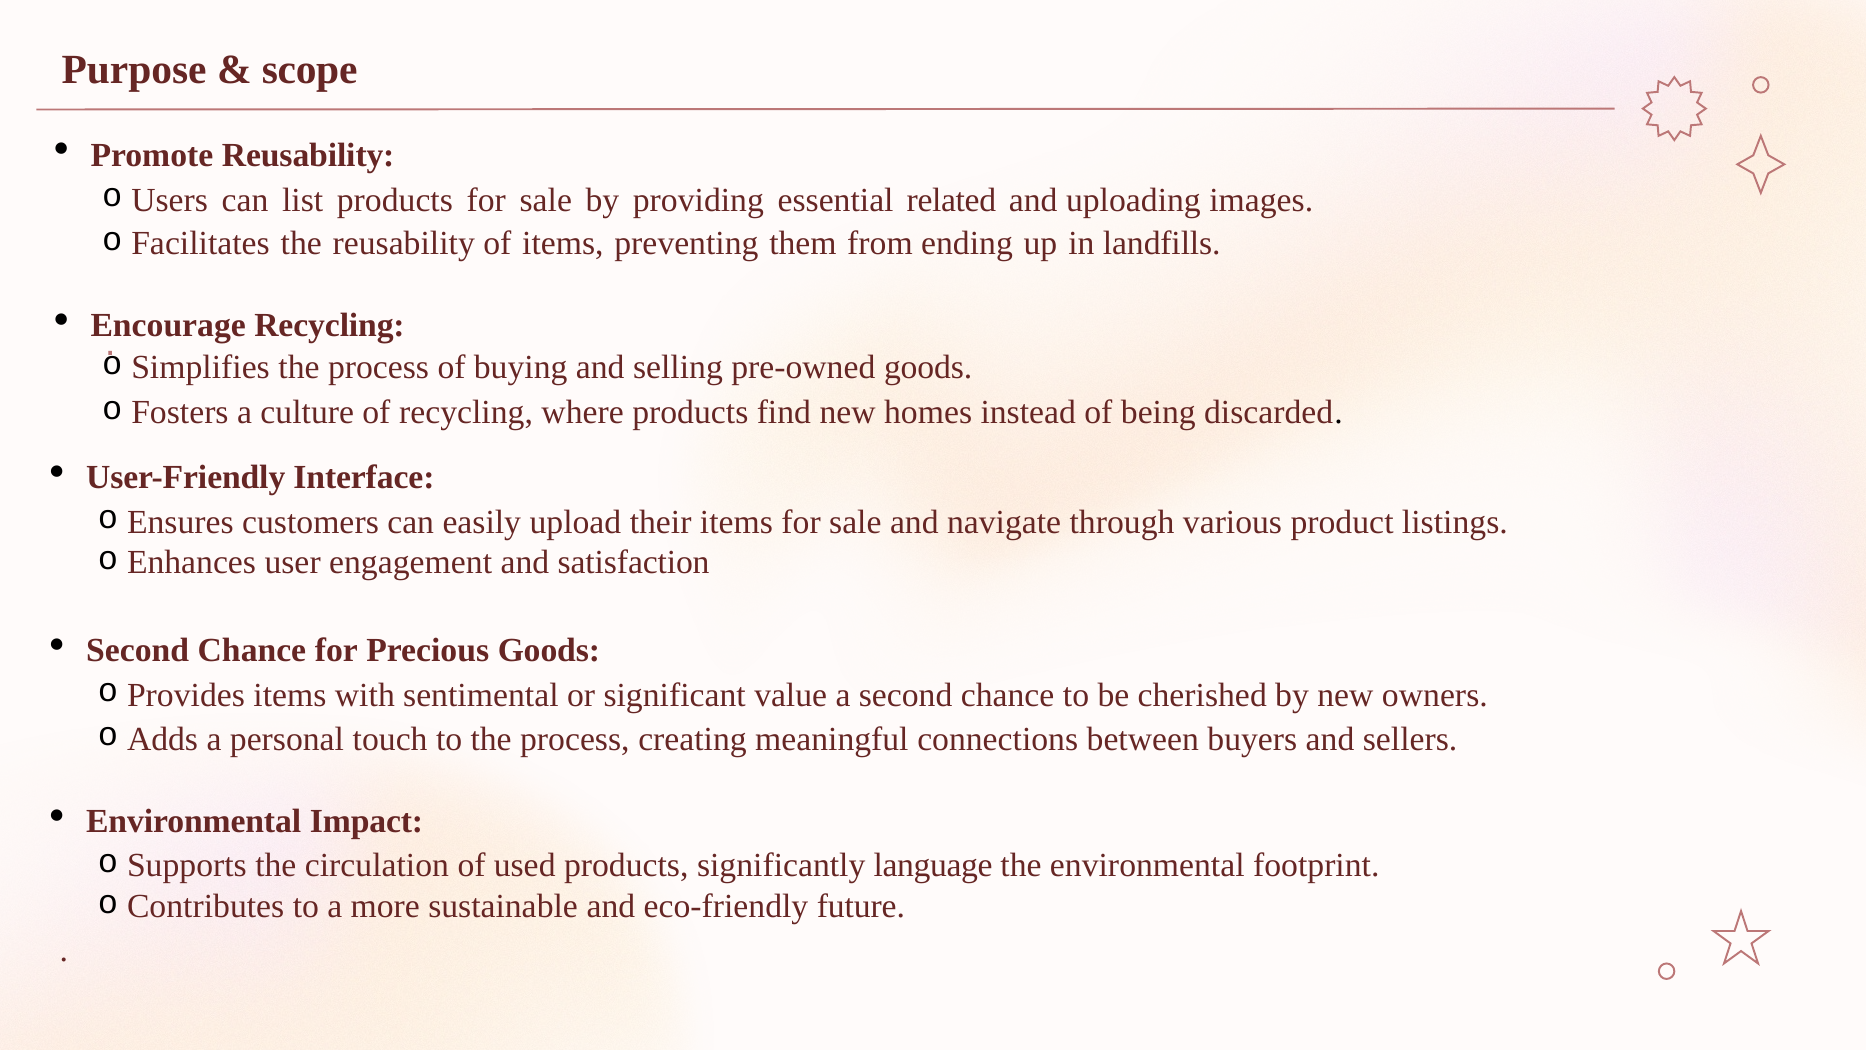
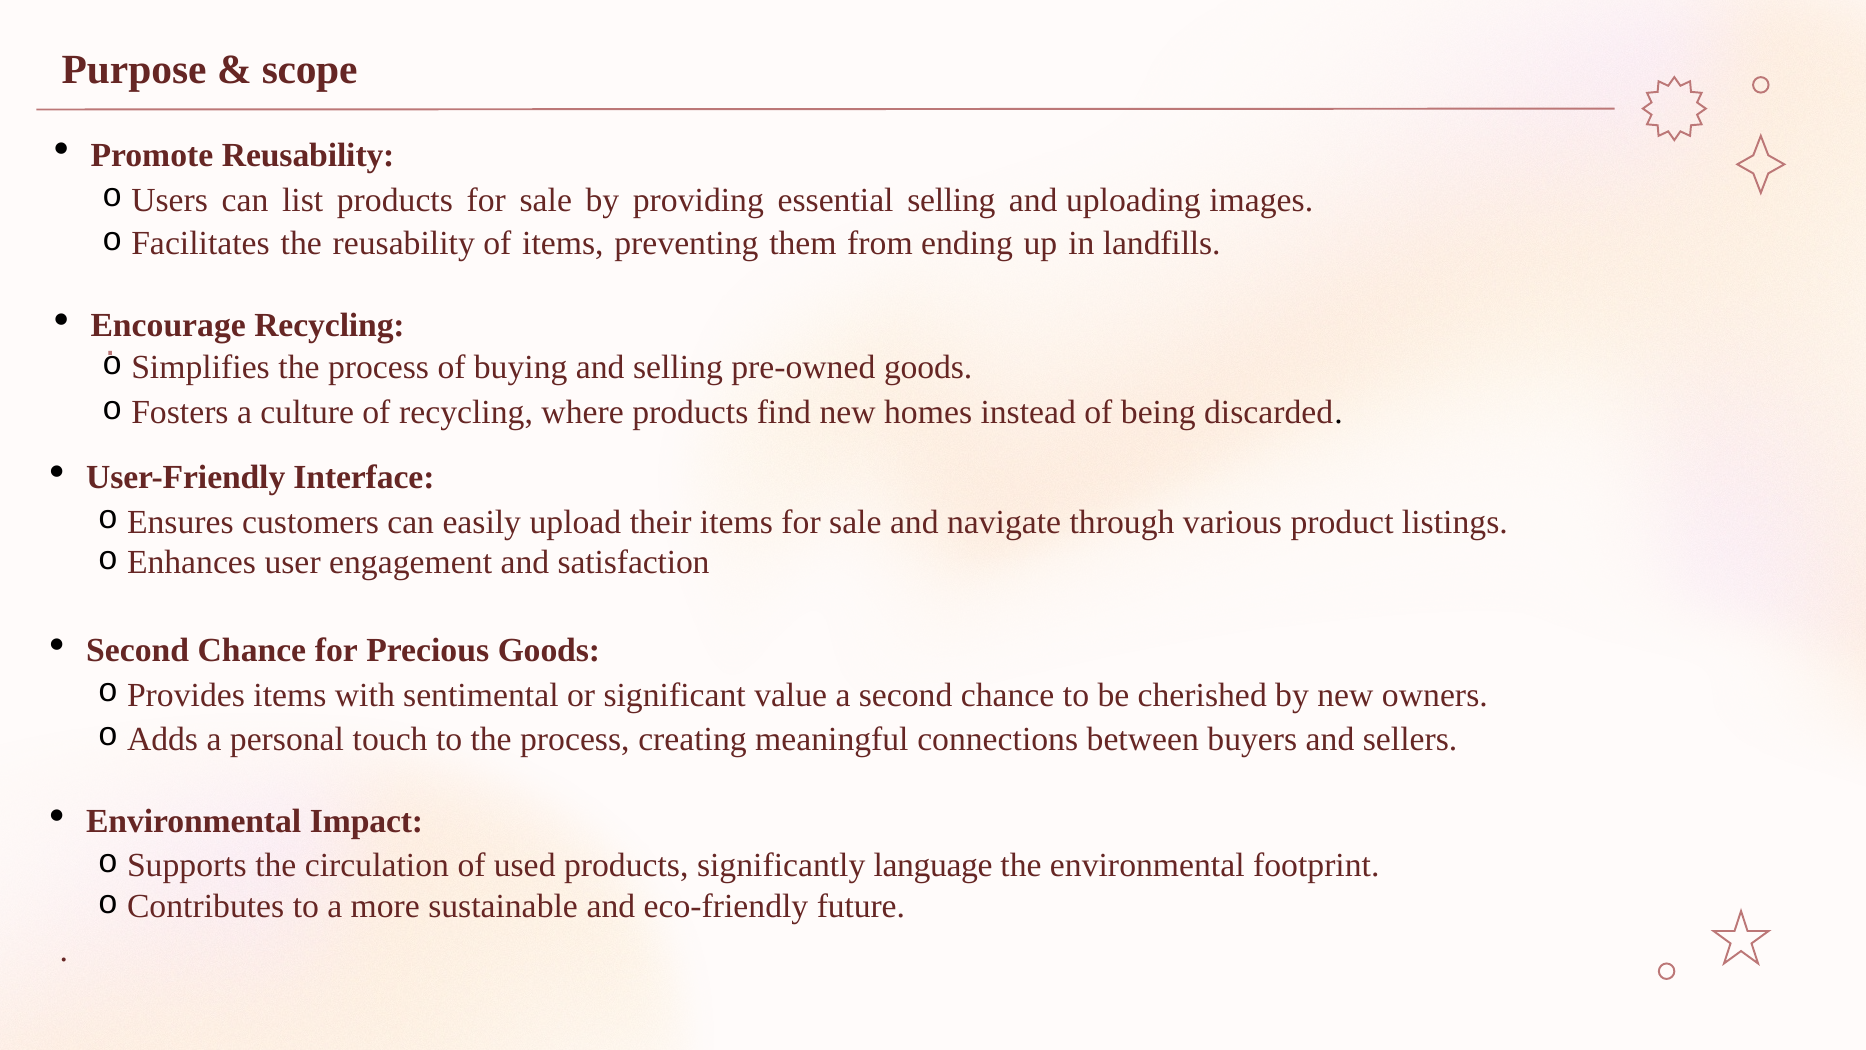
essential related: related -> selling
